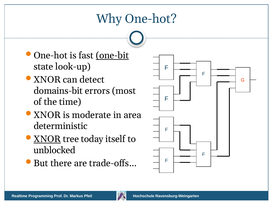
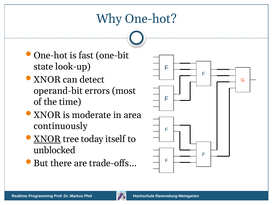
one-bit underline: present -> none
domains-bit: domains-bit -> operand-bit
deterministic: deterministic -> continuously
